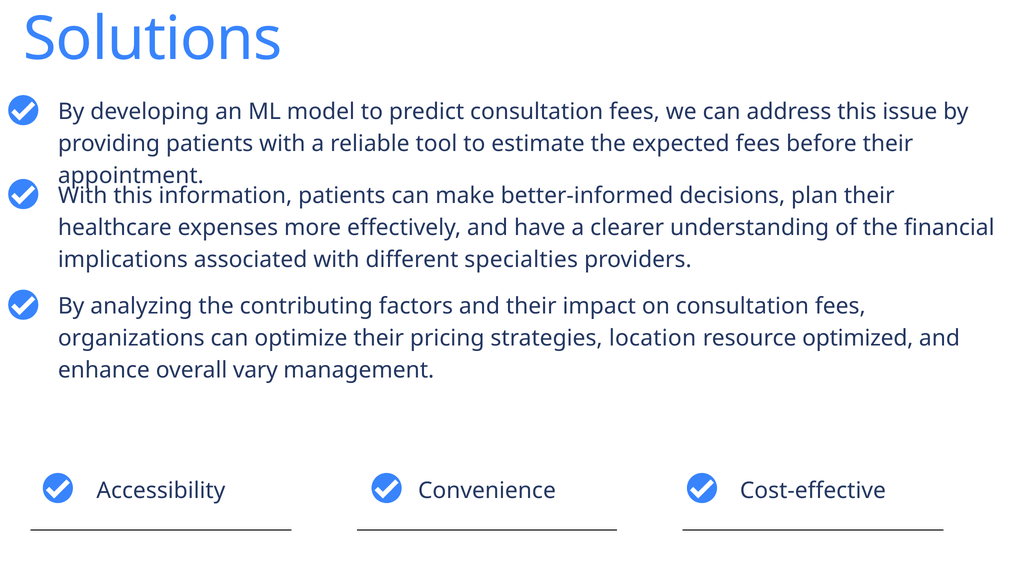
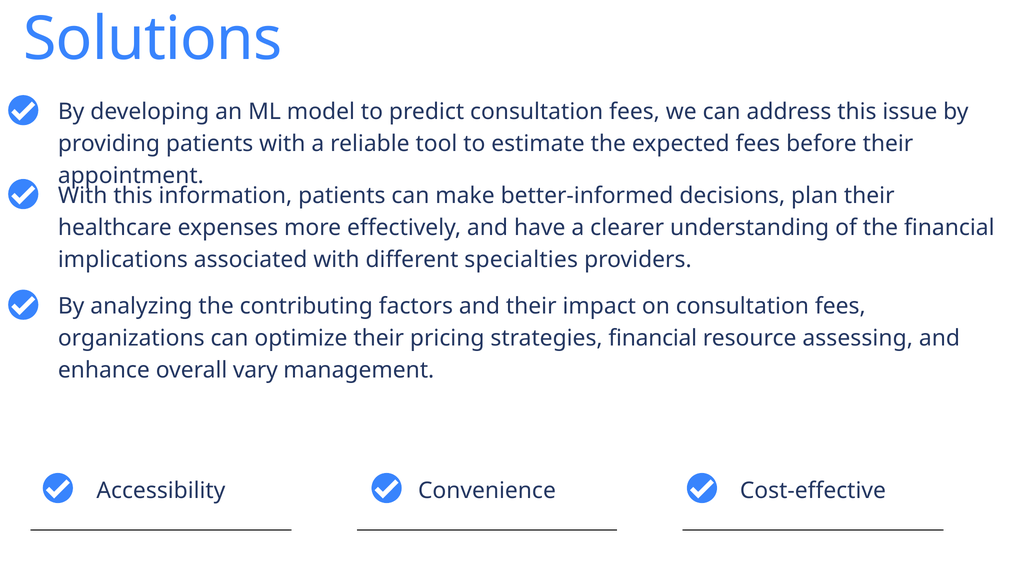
strategies location: location -> financial
optimized: optimized -> assessing
